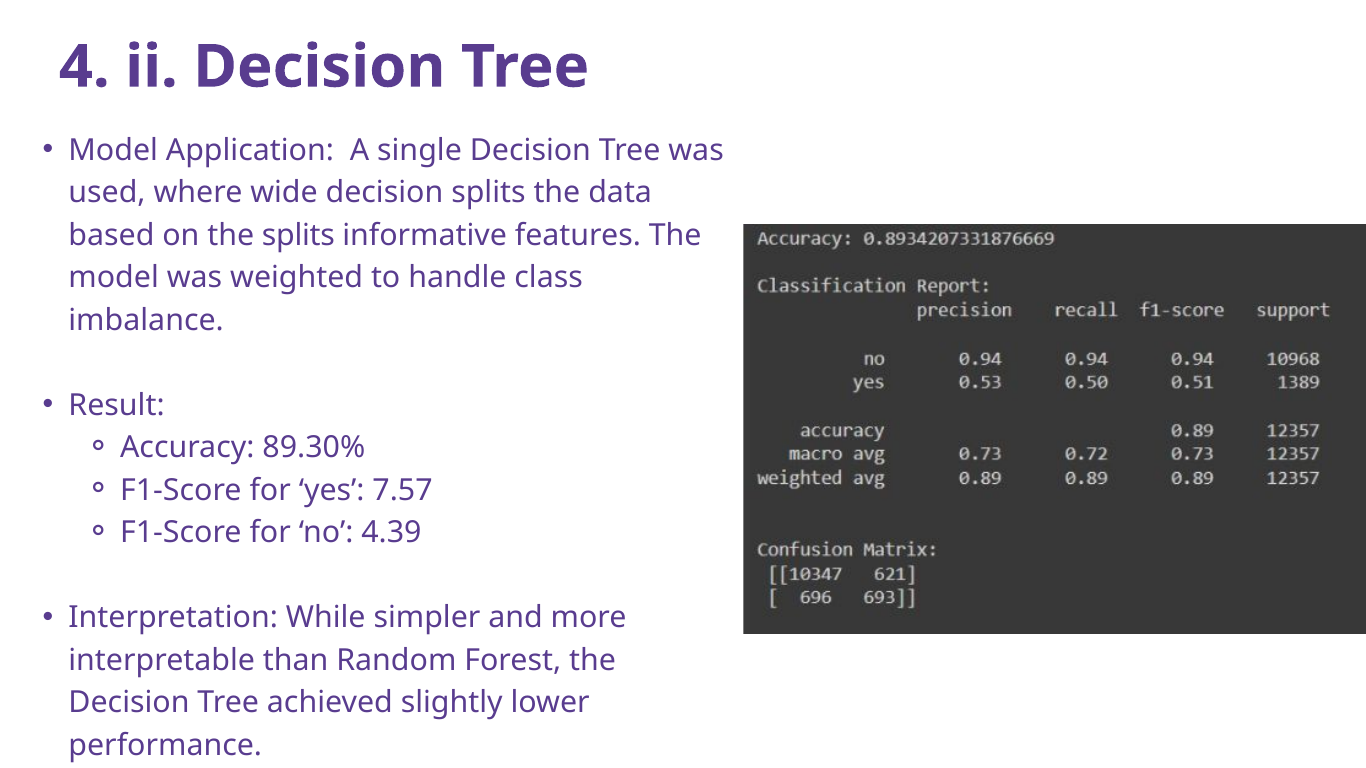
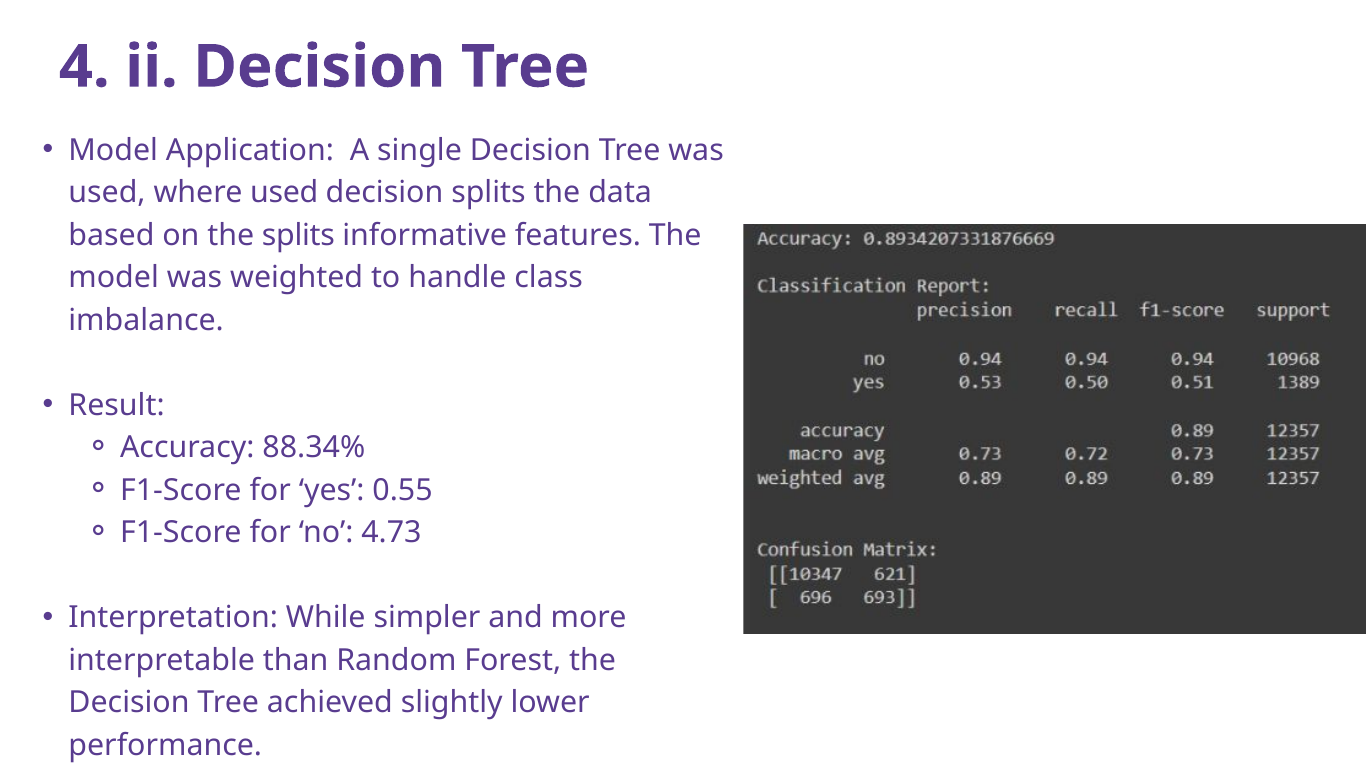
where wide: wide -> used
89.30%: 89.30% -> 88.34%
7.57: 7.57 -> 0.55
4.39: 4.39 -> 4.73
